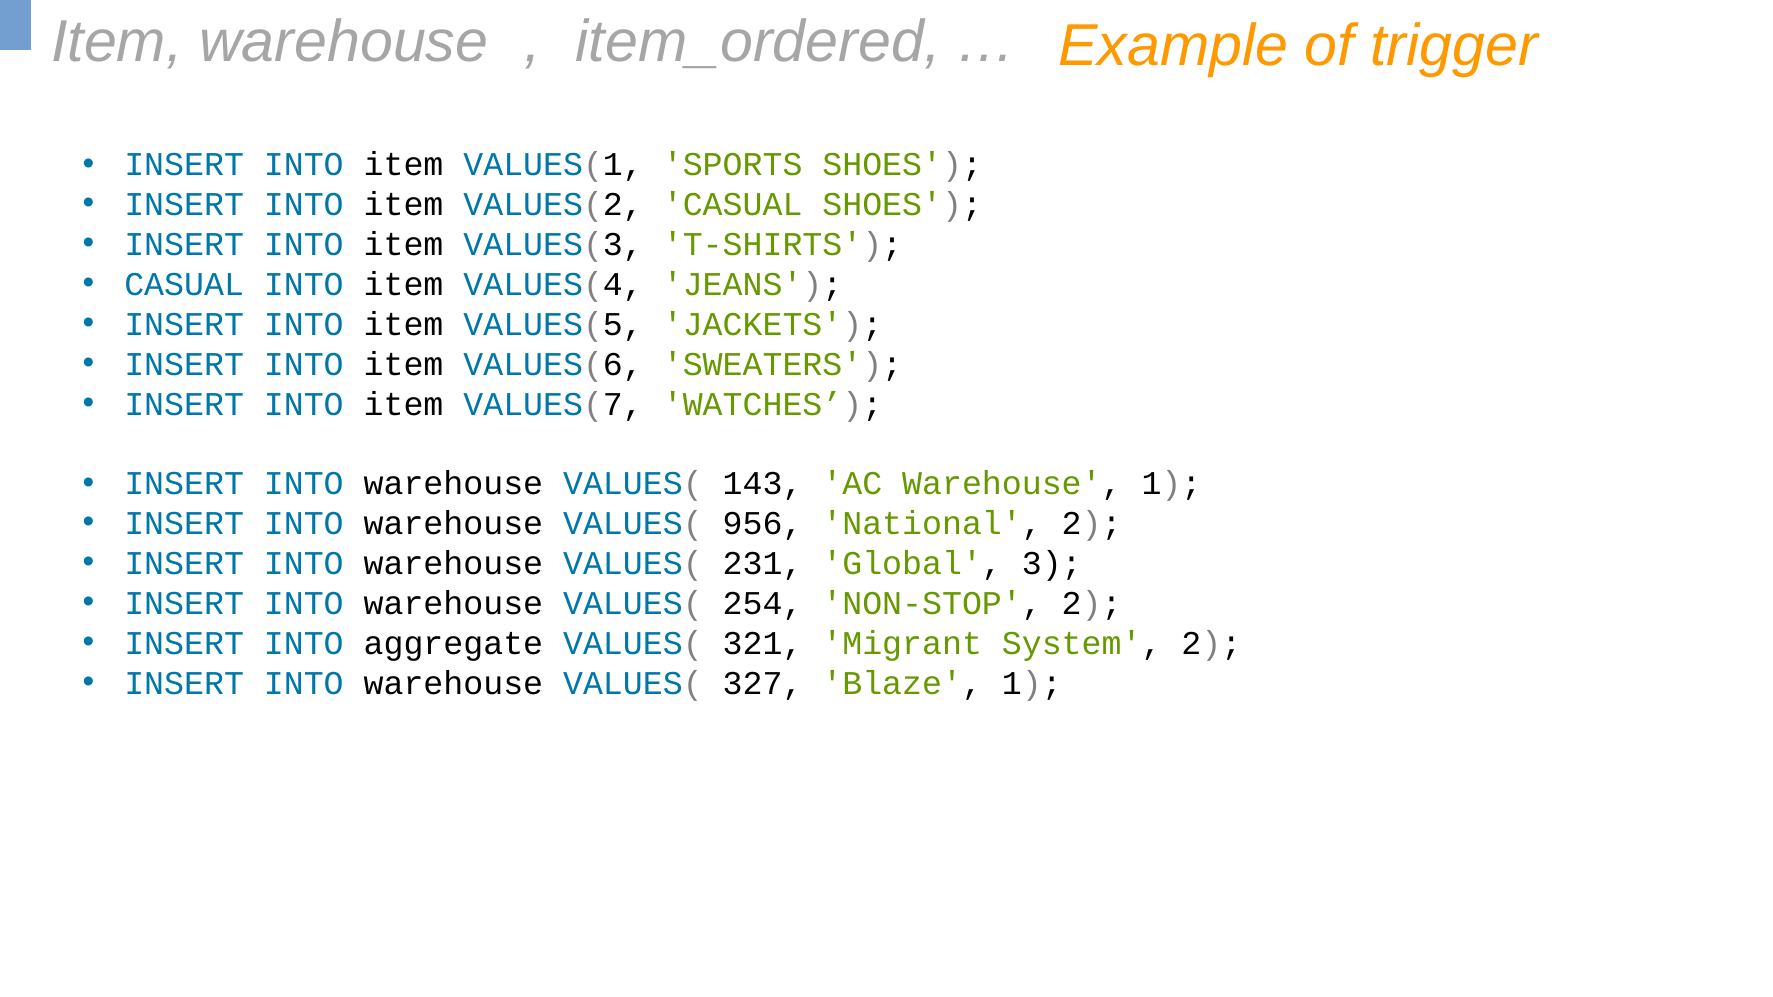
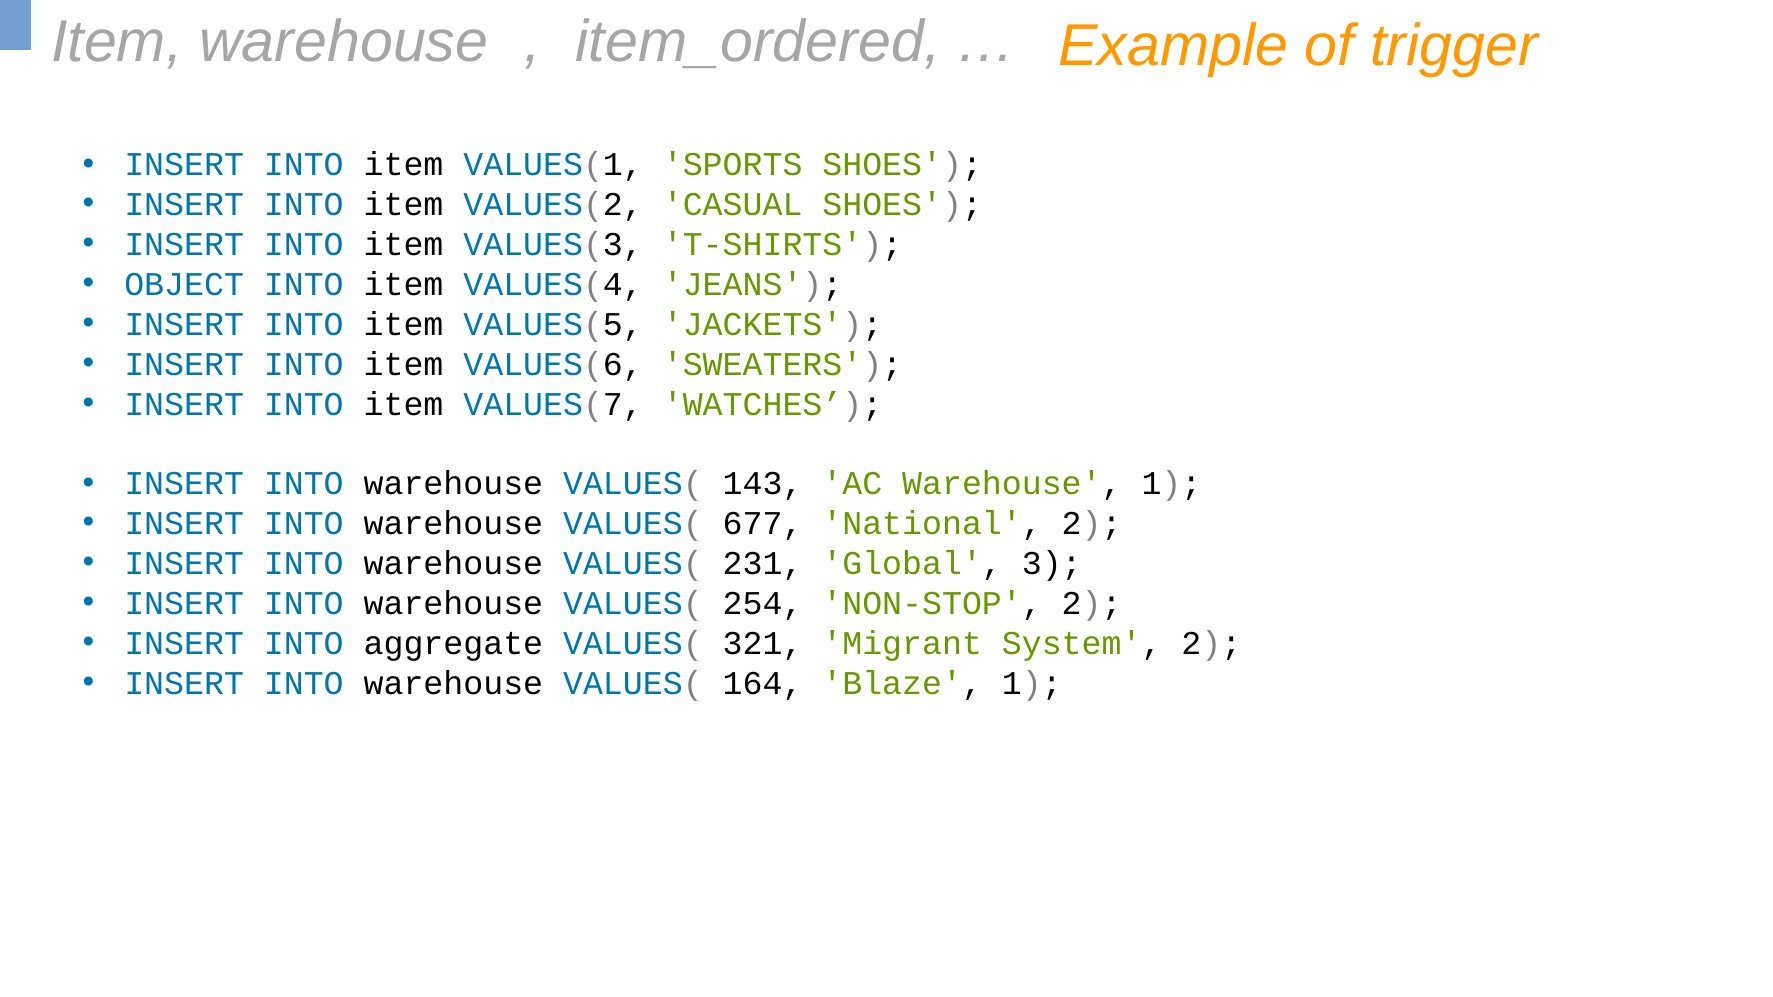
CASUAL at (184, 285): CASUAL -> OBJECT
956: 956 -> 677
327: 327 -> 164
